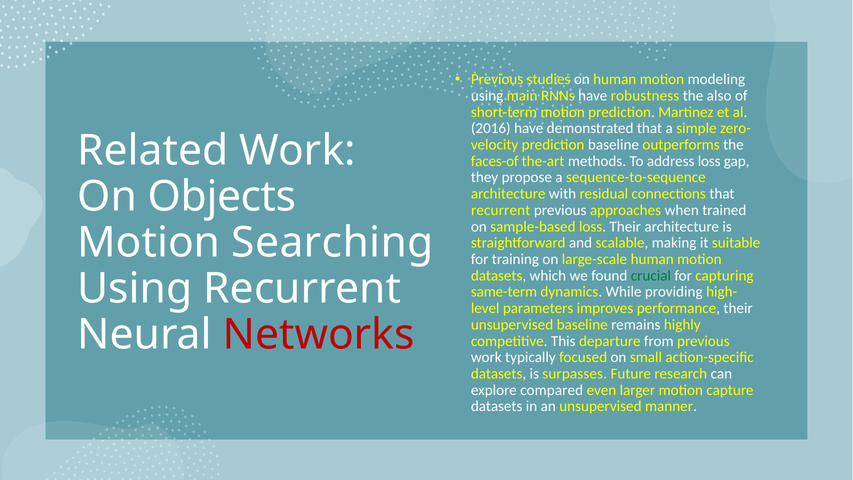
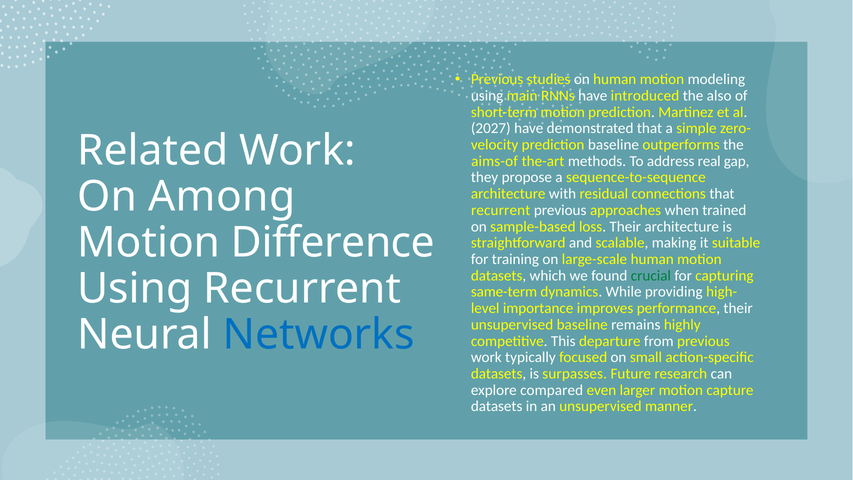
robustness: robustness -> introduced
2016: 2016 -> 2027
faces-of: faces-of -> aims-of
address loss: loss -> real
Objects: Objects -> Among
Searching: Searching -> Difference
parameters: parameters -> importance
Networks colour: red -> blue
